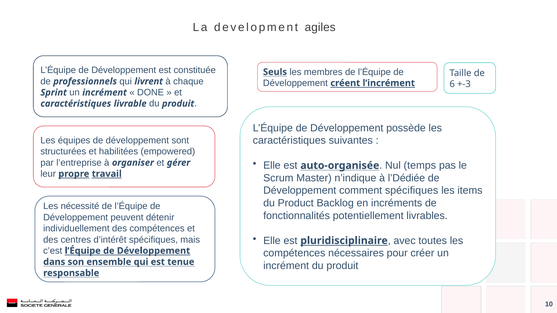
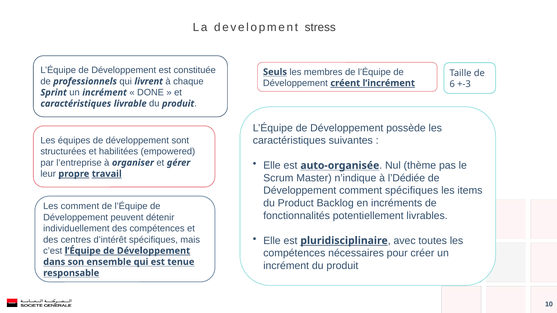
agiles: agiles -> stress
temps: temps -> thème
Les nécessité: nécessité -> comment
